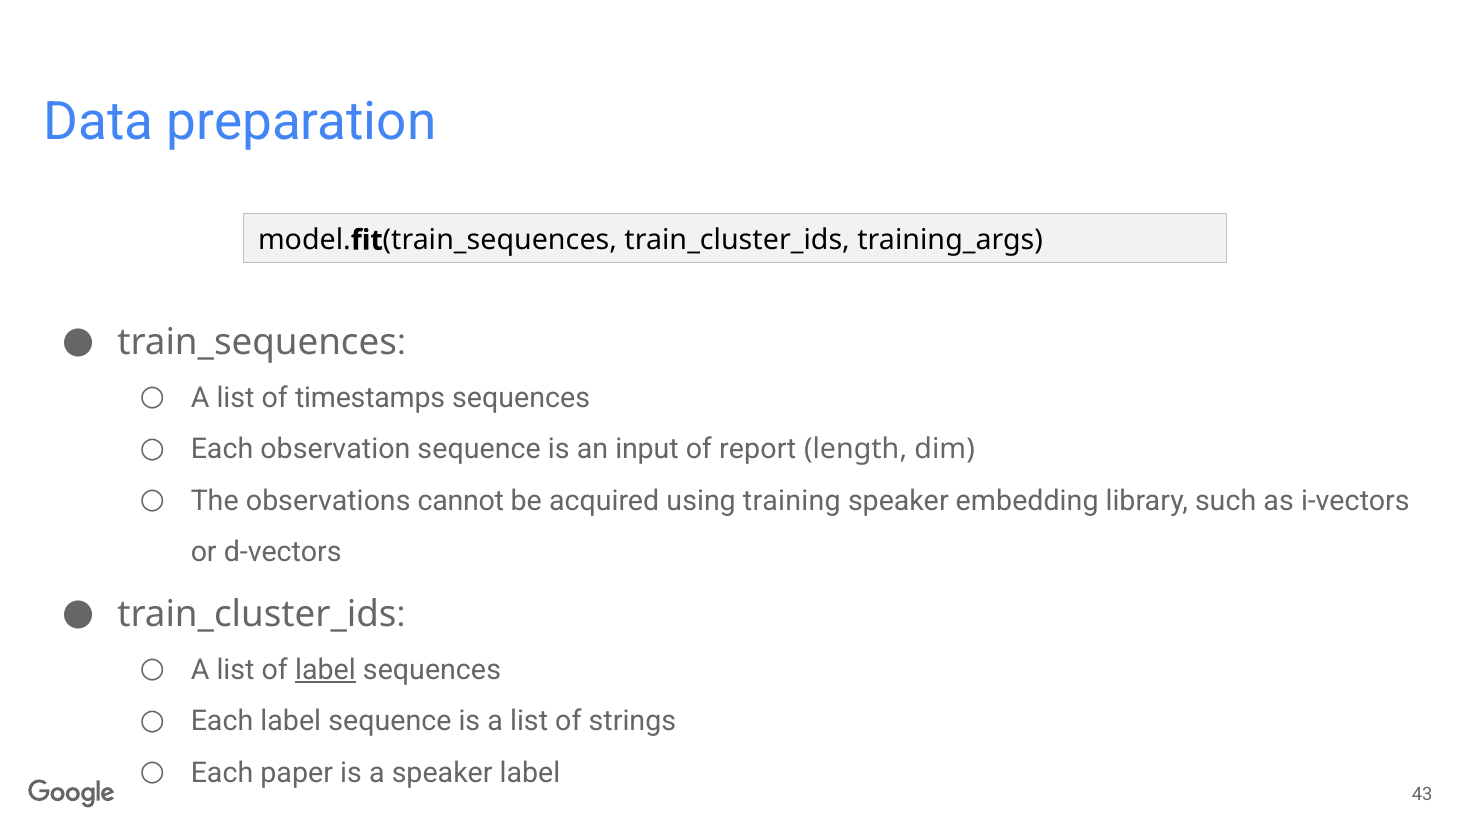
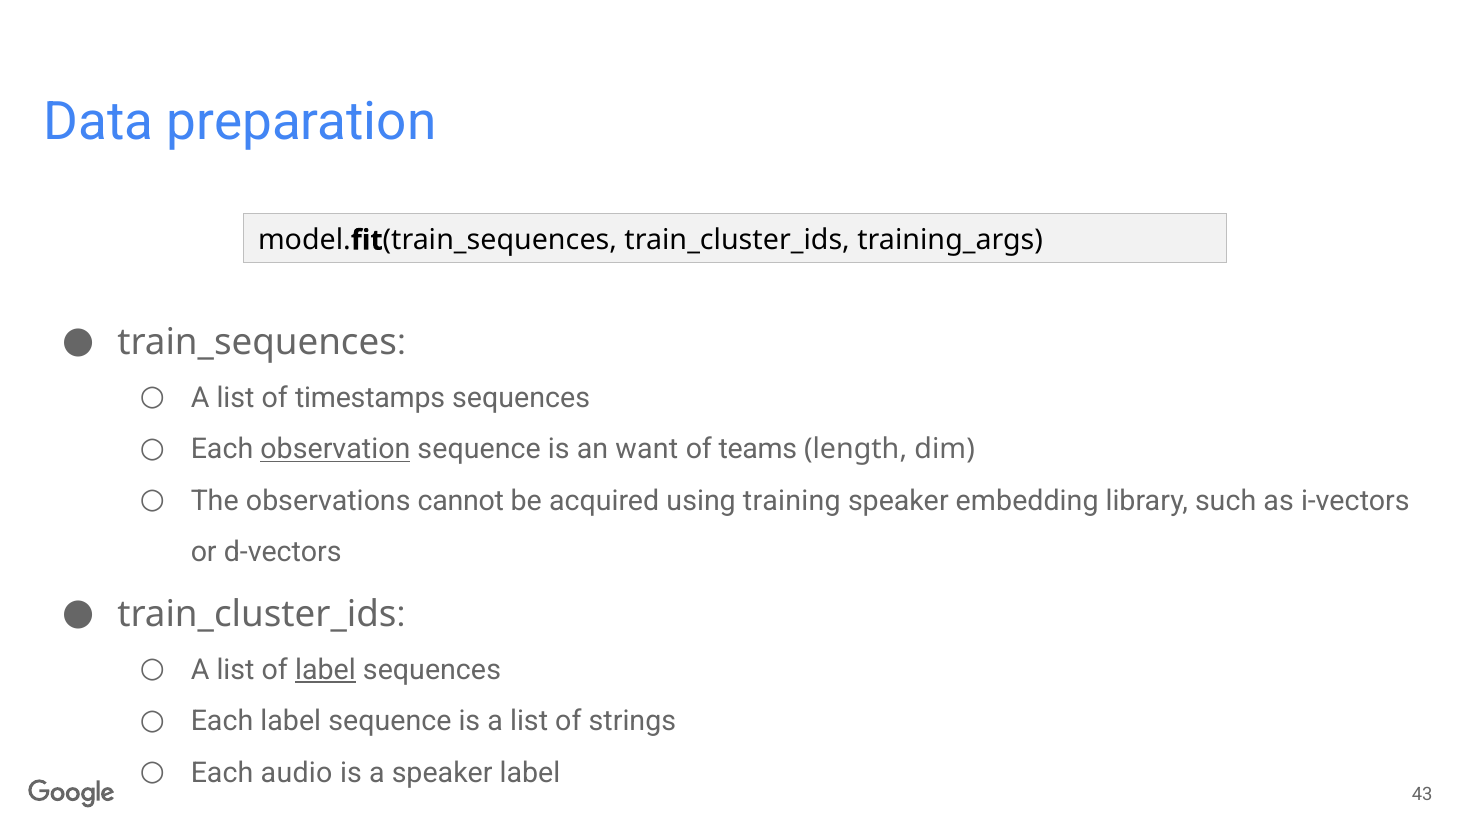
observation underline: none -> present
input: input -> want
report: report -> teams
paper: paper -> audio
